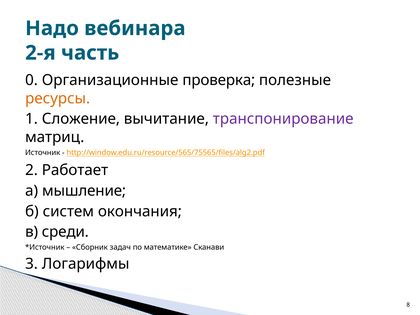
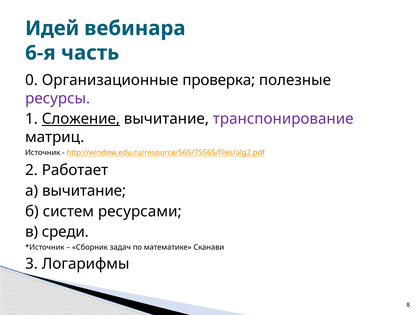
Надо: Надо -> Идей
2-я: 2-я -> 6-я
ресурсы colour: orange -> purple
Сложение underline: none -> present
а мышление: мышление -> вычитание
окончания: окончания -> ресурсами
